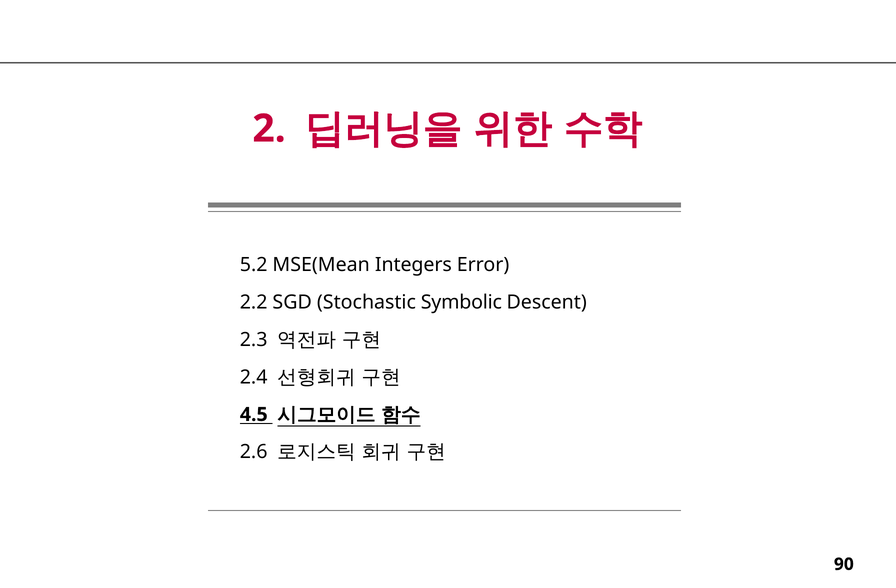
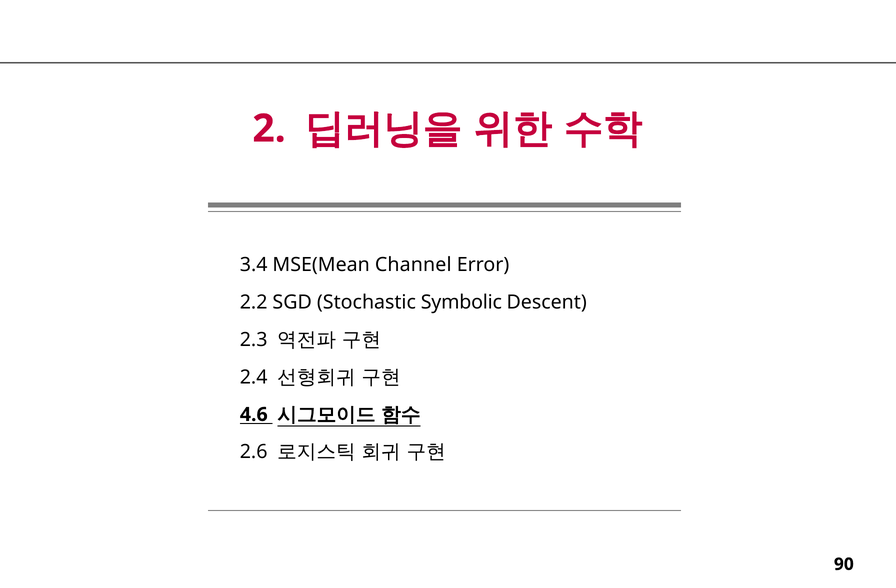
5.2: 5.2 -> 3.4
Integers: Integers -> Channel
4.5: 4.5 -> 4.6
